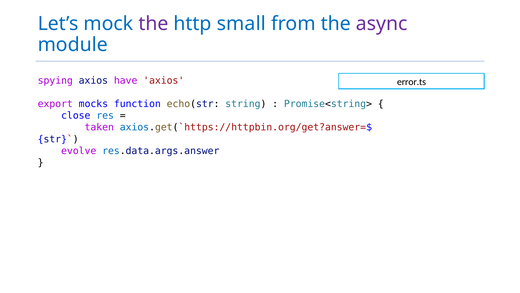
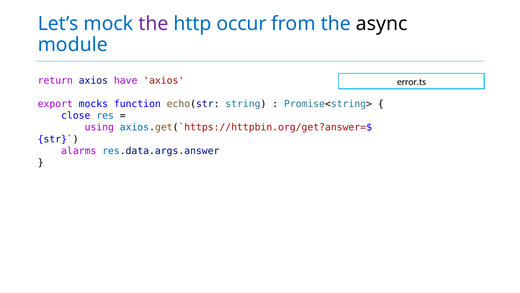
small: small -> occur
async colour: purple -> black
spying: spying -> return
taken: taken -> using
evolve: evolve -> alarms
